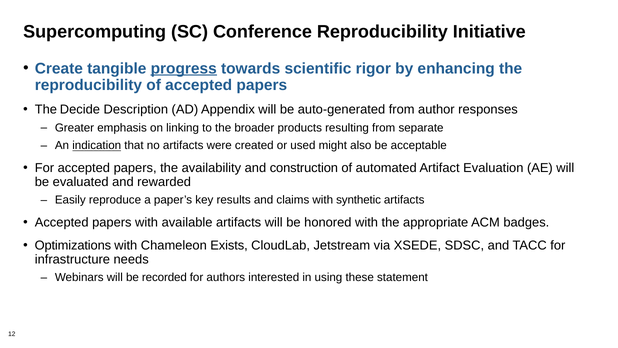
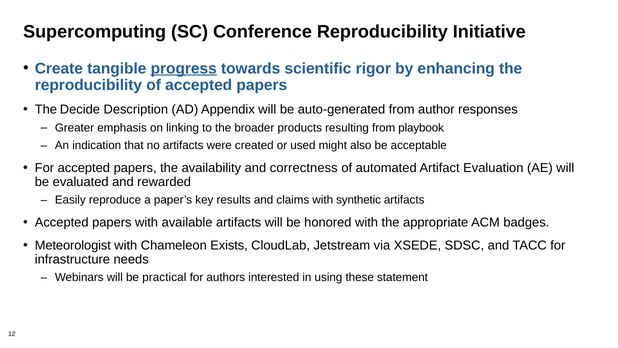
separate: separate -> playbook
indication underline: present -> none
construction: construction -> correctness
Optimizations: Optimizations -> Meteorologist
recorded: recorded -> practical
